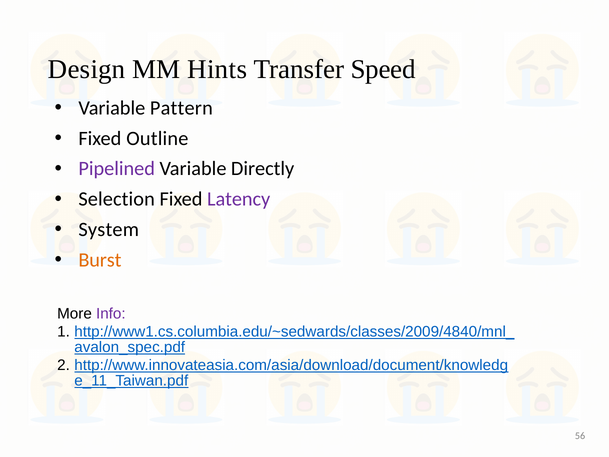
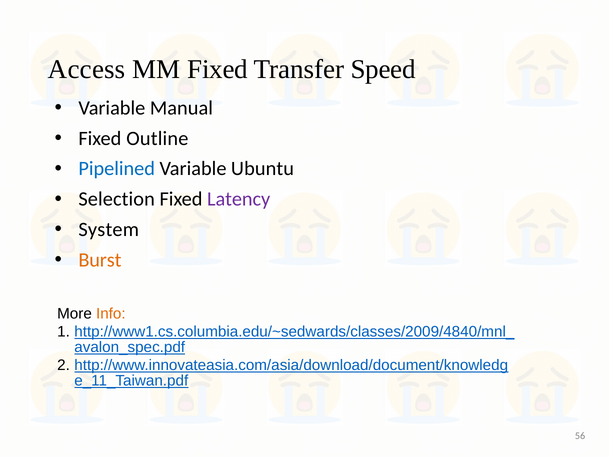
Design: Design -> Access
MM Hints: Hints -> Fixed
Pattern: Pattern -> Manual
Pipelined colour: purple -> blue
Directly: Directly -> Ubuntu
Info colour: purple -> orange
